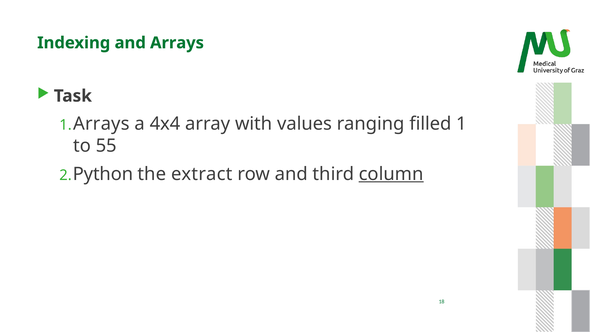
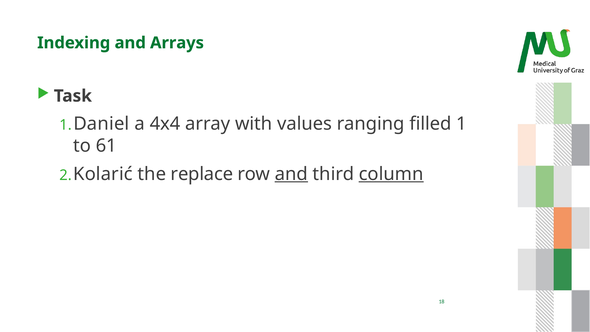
1 Arrays: Arrays -> Daniel
55: 55 -> 61
Python: Python -> Kolarić
extract: extract -> replace
and at (291, 174) underline: none -> present
